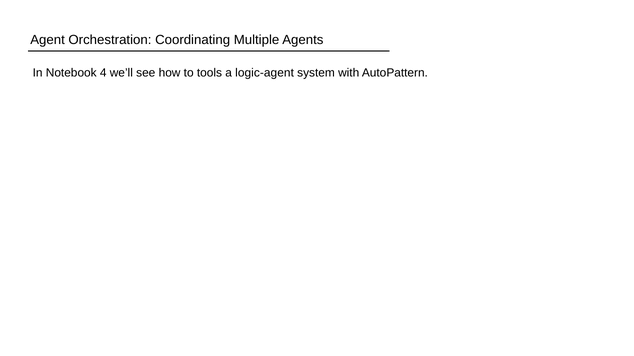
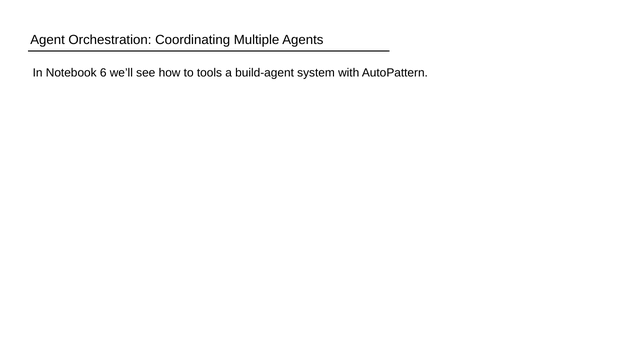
4: 4 -> 6
logic-agent: logic-agent -> build-agent
